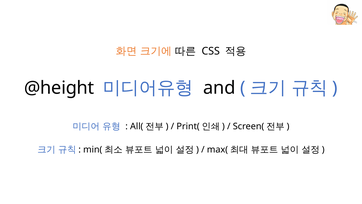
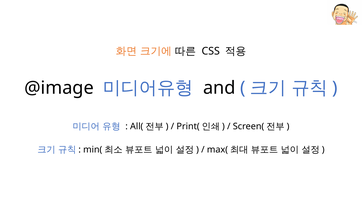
@height: @height -> @image
